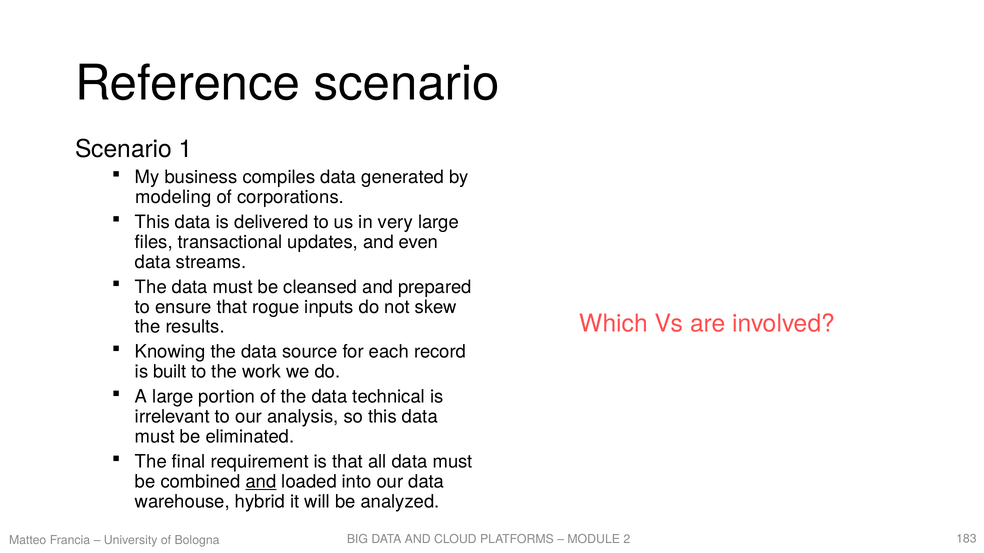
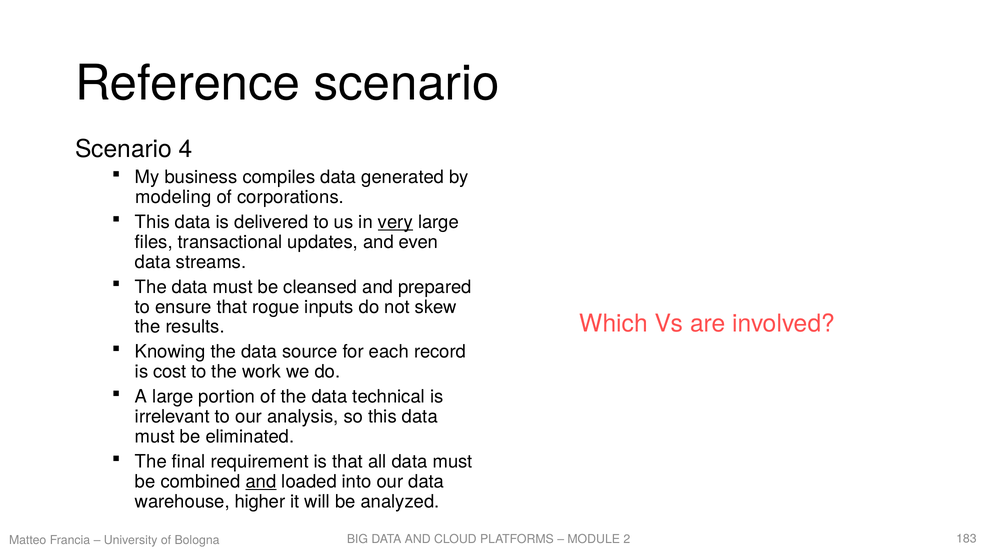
1: 1 -> 4
very underline: none -> present
built: built -> cost
hybrid: hybrid -> higher
